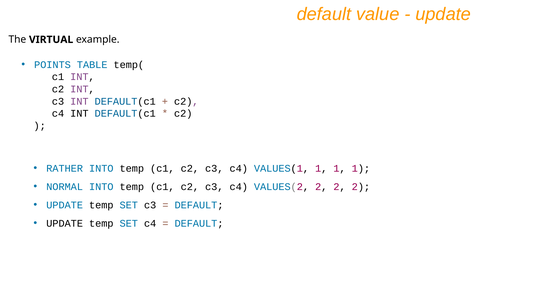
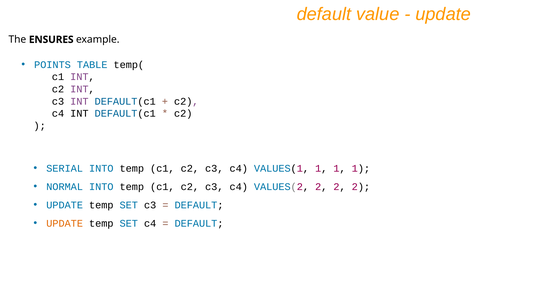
VIRTUAL: VIRTUAL -> ENSURES
RATHER: RATHER -> SERIAL
UPDATE at (65, 224) colour: black -> orange
